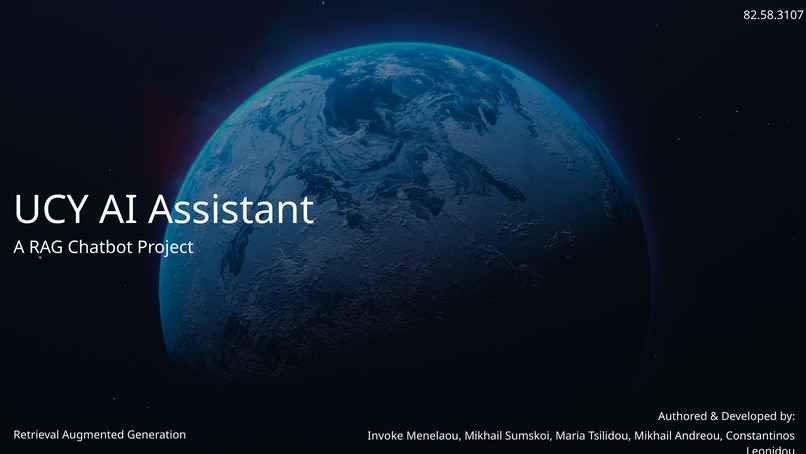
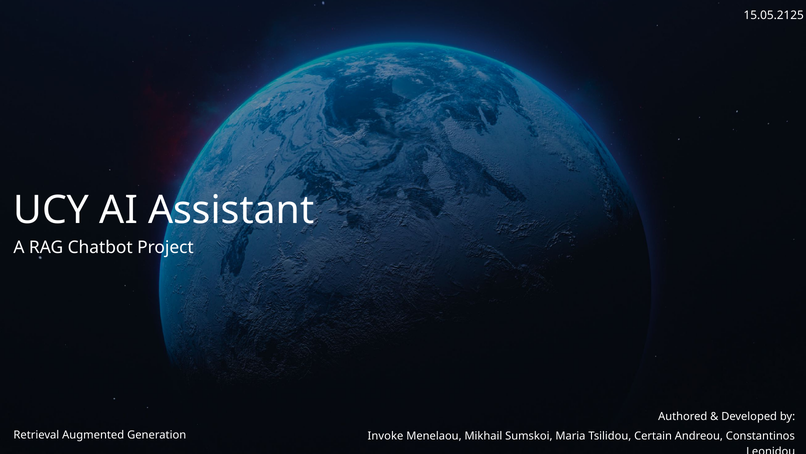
82.58.3107: 82.58.3107 -> 15.05.2125
Tsilidou Mikhail: Mikhail -> Certain
